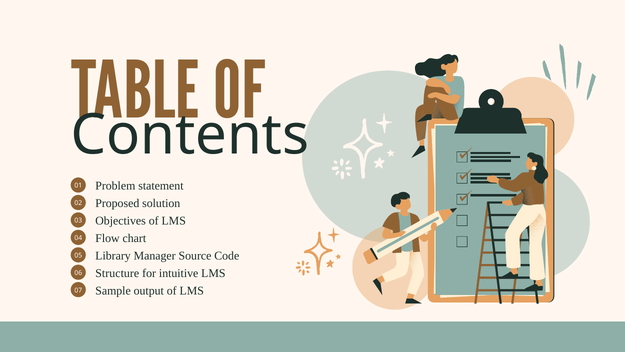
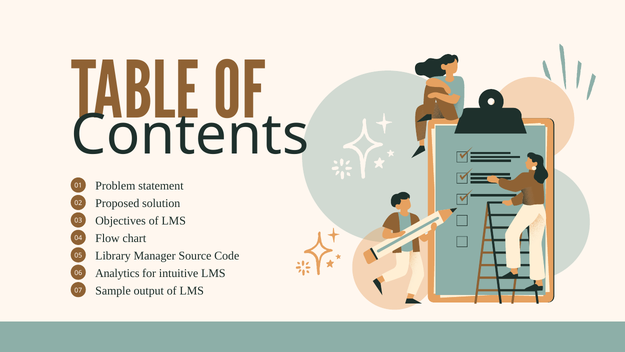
Structure: Structure -> Analytics
